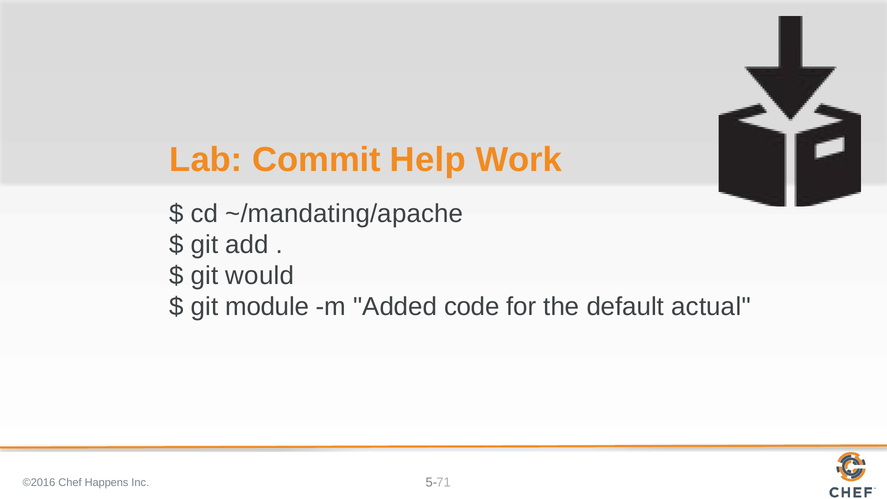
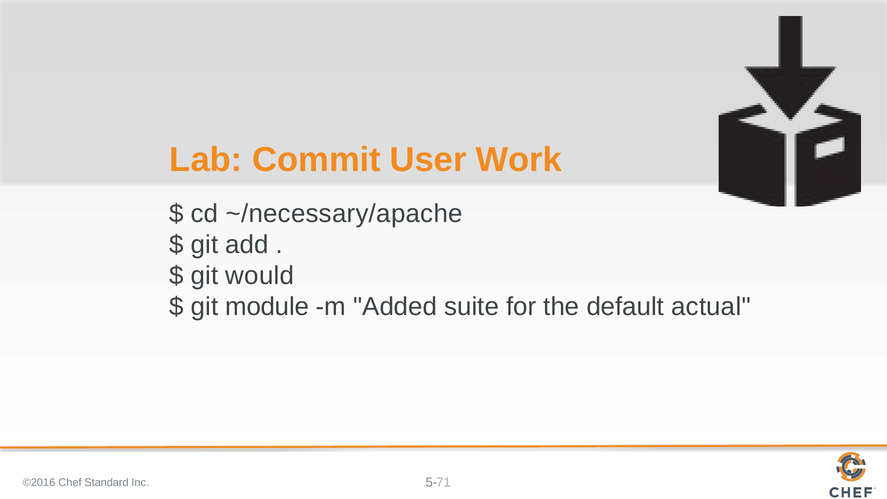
Help: Help -> User
~/mandating/apache: ~/mandating/apache -> ~/necessary/apache
code: code -> suite
Happens: Happens -> Standard
